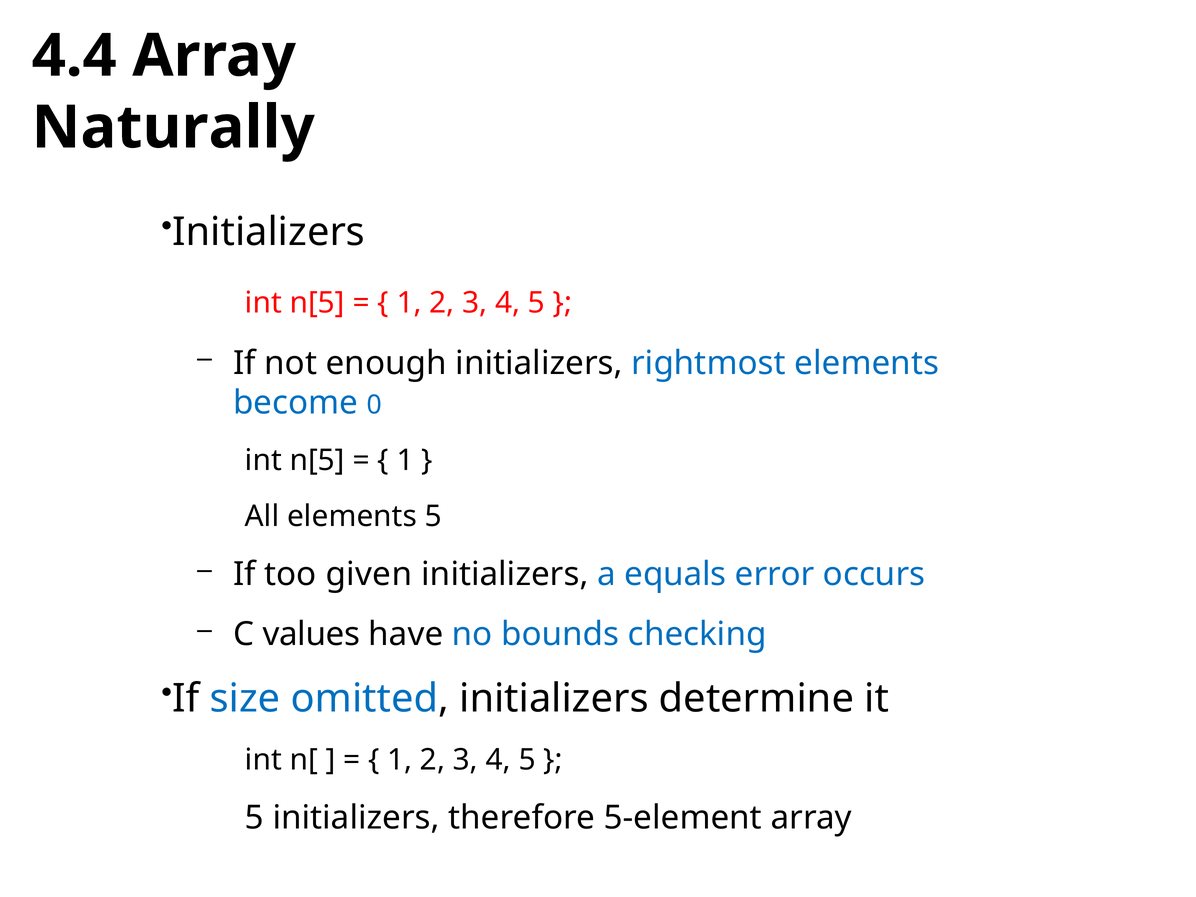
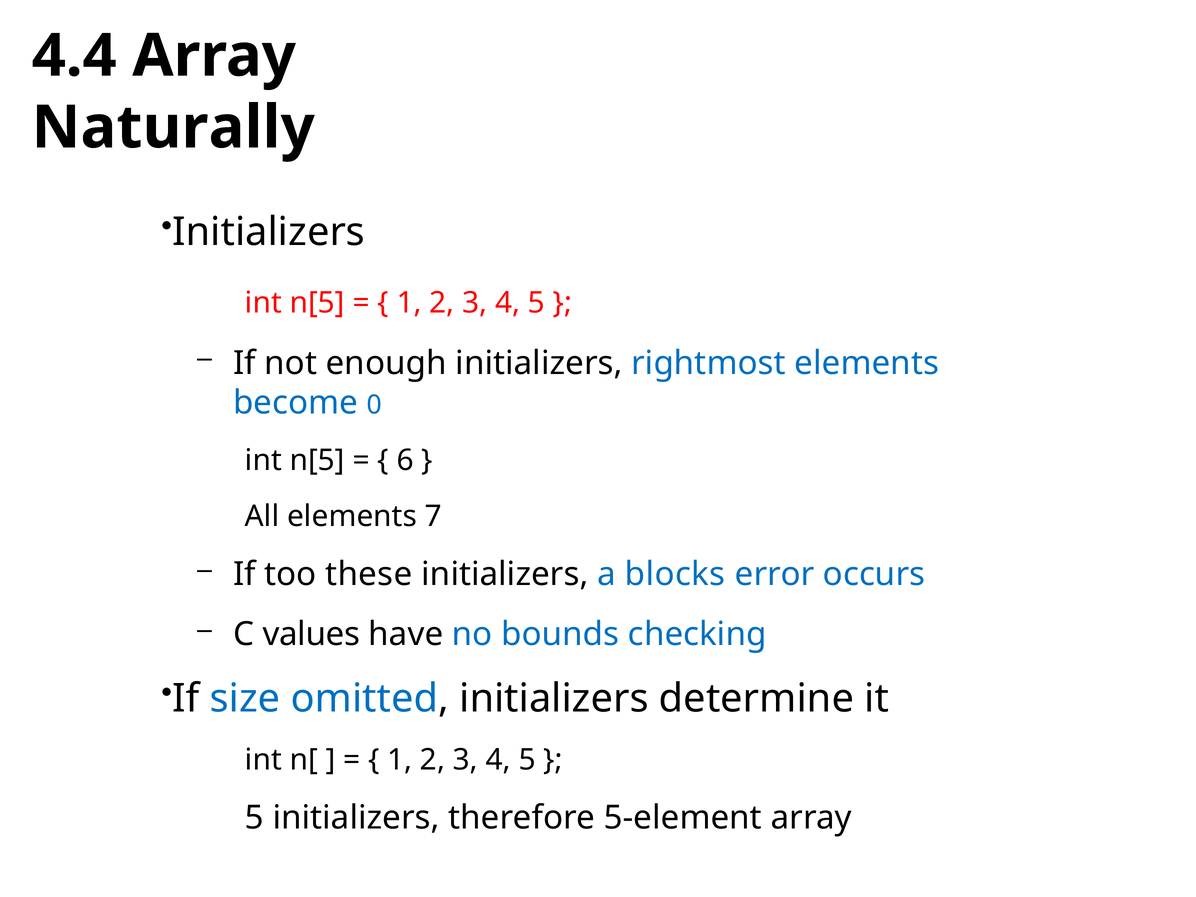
1 at (405, 461): 1 -> 6
elements 5: 5 -> 7
given: given -> these
equals: equals -> blocks
